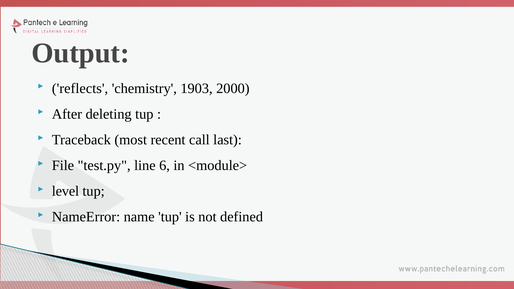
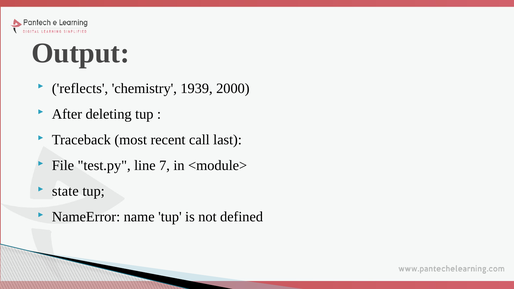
1903: 1903 -> 1939
6: 6 -> 7
level: level -> state
